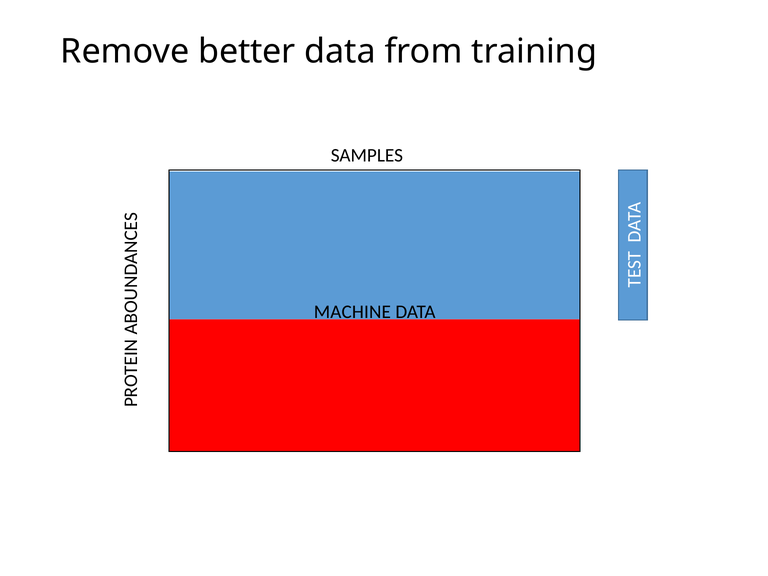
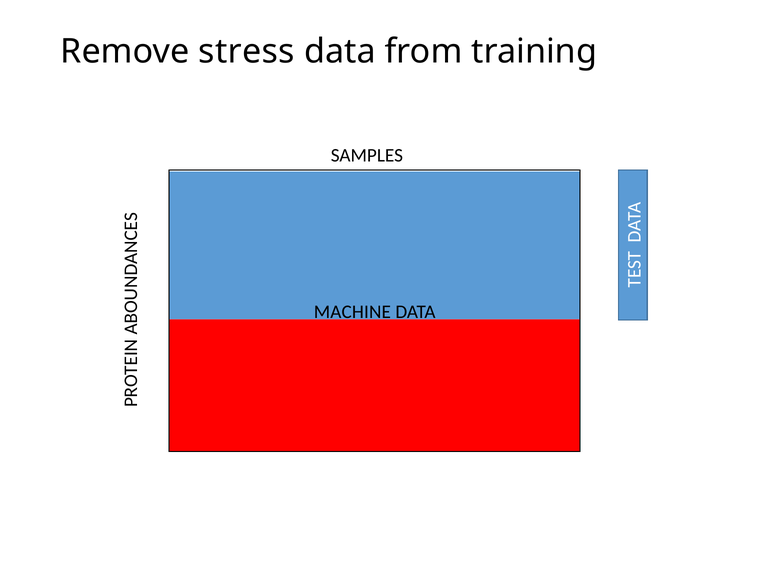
better: better -> stress
